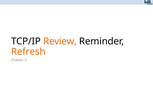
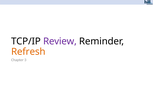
Review colour: orange -> purple
